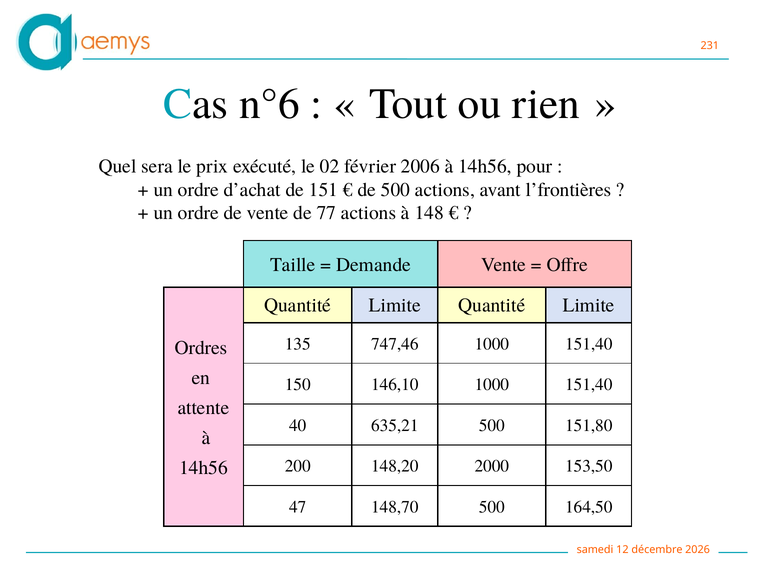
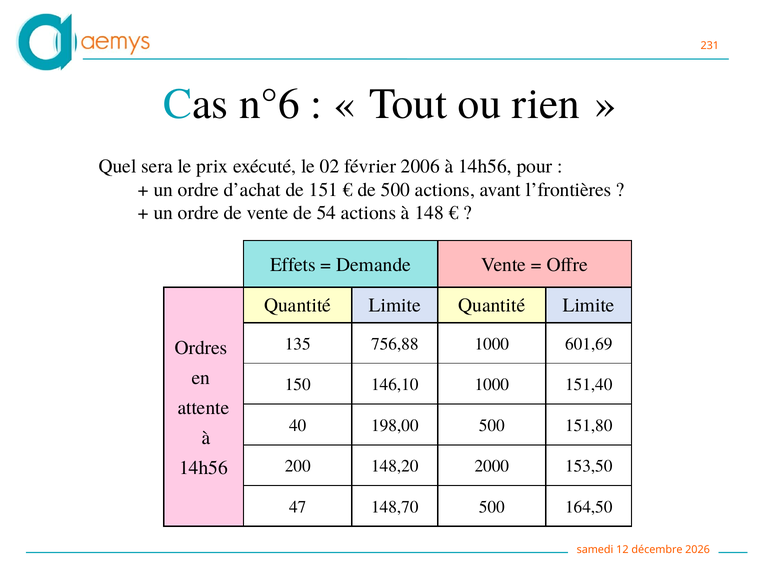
77: 77 -> 54
Taille: Taille -> Effets
747,46: 747,46 -> 756,88
151,40 at (589, 344): 151,40 -> 601,69
635,21: 635,21 -> 198,00
